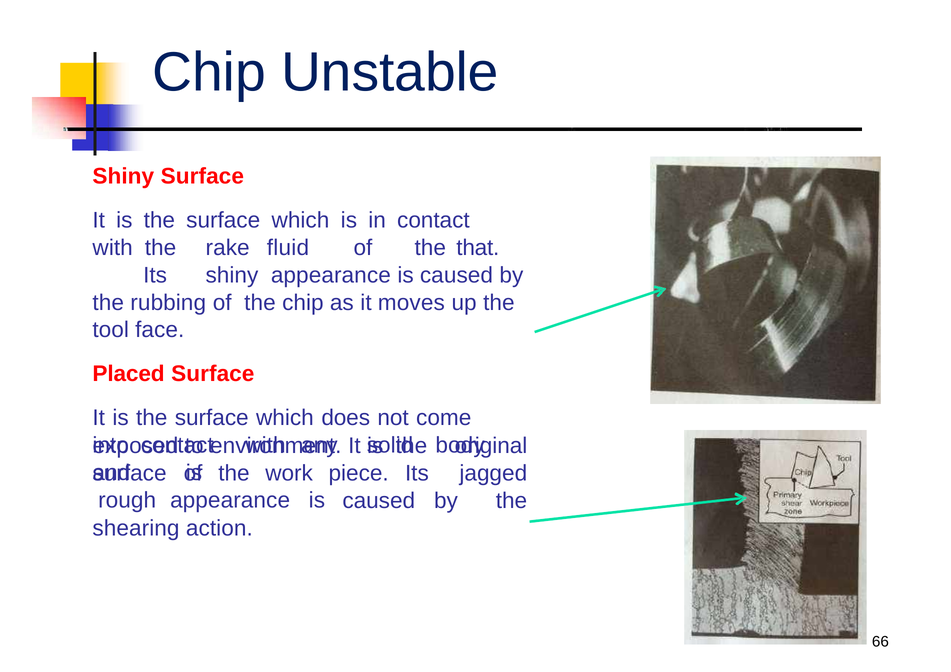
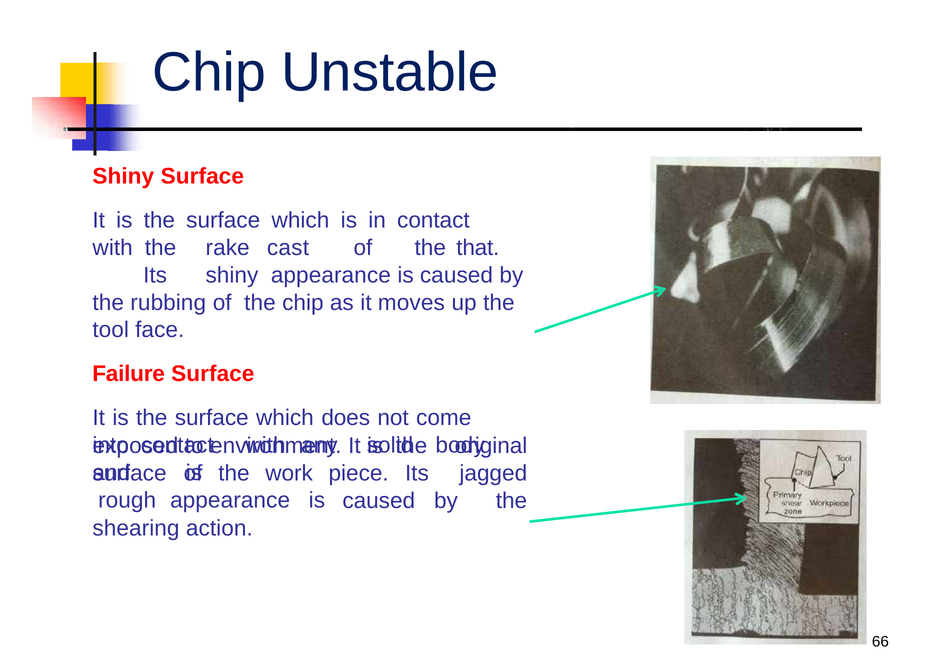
fluid: fluid -> cast
Placed: Placed -> Failure
